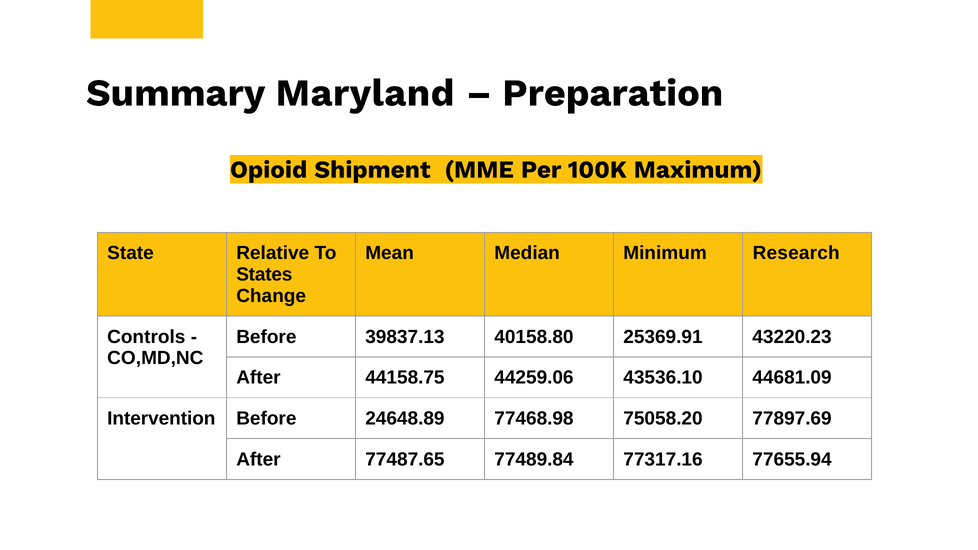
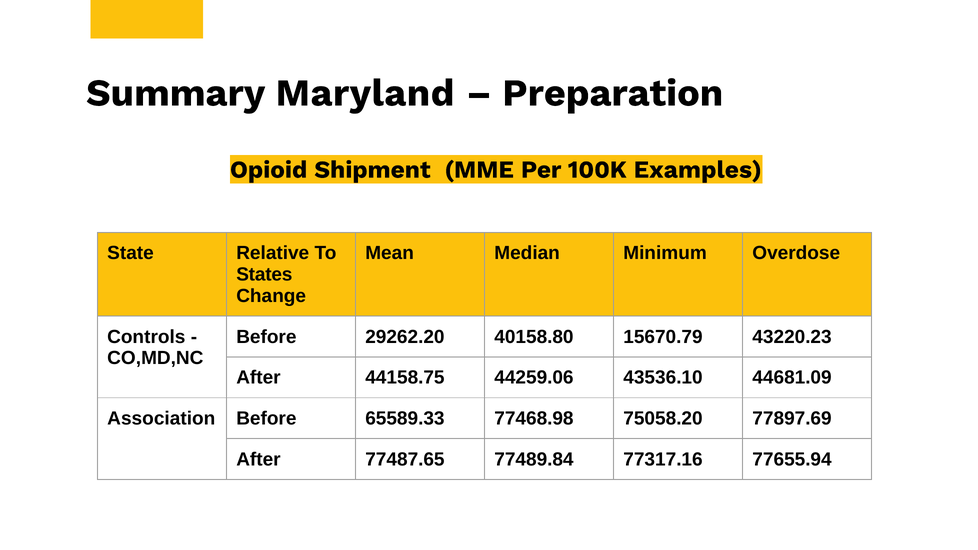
Maximum: Maximum -> Examples
Research: Research -> Overdose
39837.13: 39837.13 -> 29262.20
25369.91: 25369.91 -> 15670.79
Intervention: Intervention -> Association
24648.89: 24648.89 -> 65589.33
